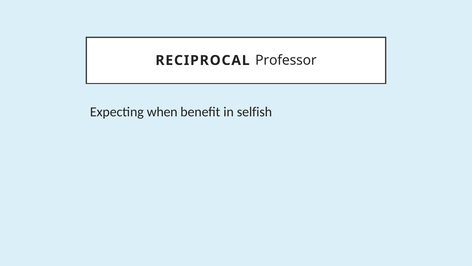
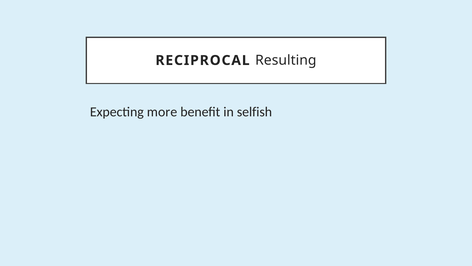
Professor: Professor -> Resulting
when: when -> more
